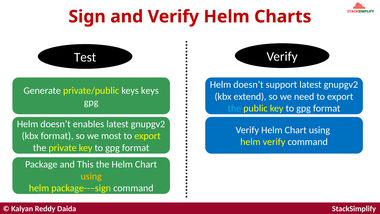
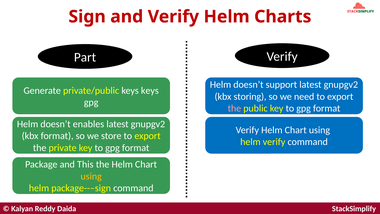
Test: Test -> Part
extend: extend -> storing
the at (234, 108) colour: light blue -> pink
most: most -> store
